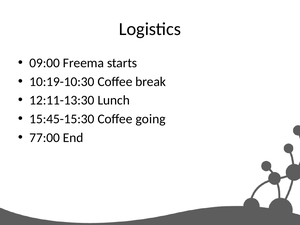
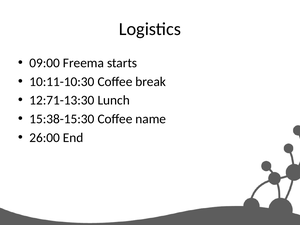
10:19-10:30: 10:19-10:30 -> 10:11-10:30
12:11-13:30: 12:11-13:30 -> 12:71-13:30
15:45-15:30: 15:45-15:30 -> 15:38-15:30
going: going -> name
77:00: 77:00 -> 26:00
